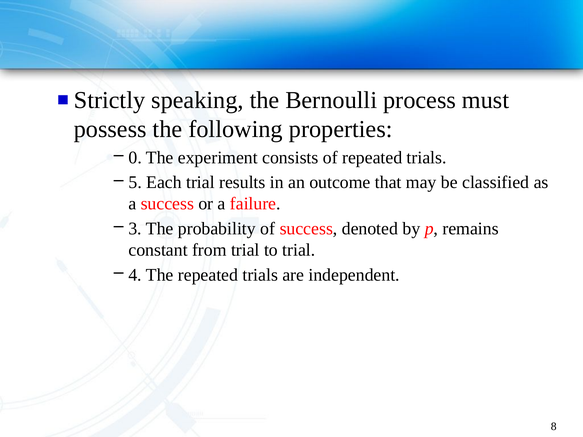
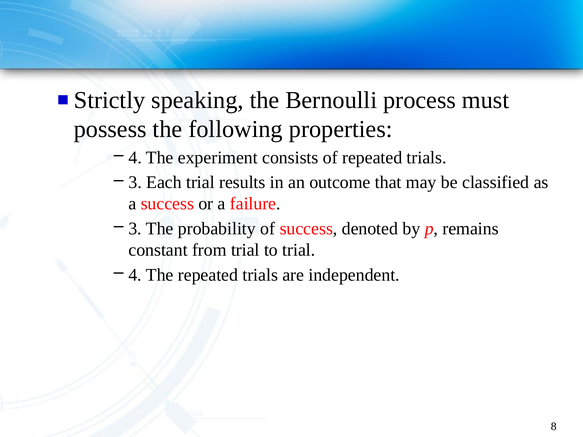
0 at (135, 158): 0 -> 4
5 at (135, 183): 5 -> 3
